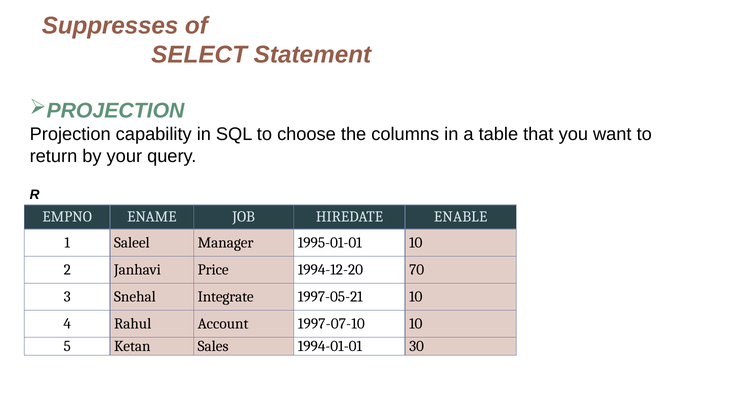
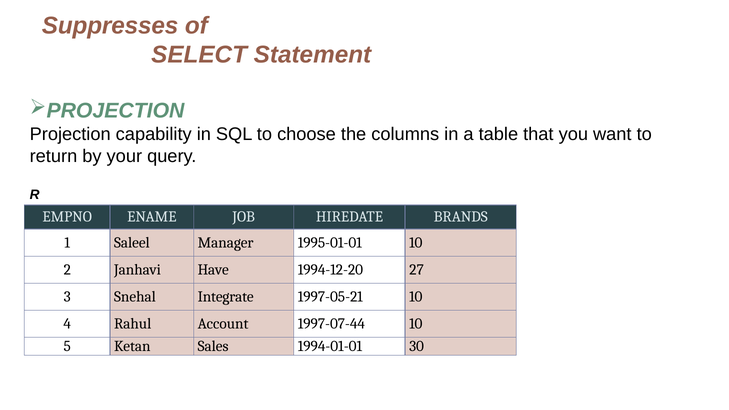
ENABLE: ENABLE -> BRANDS
Price: Price -> Have
70: 70 -> 27
1997-07-10: 1997-07-10 -> 1997-07-44
